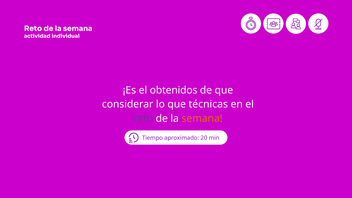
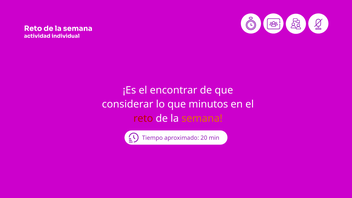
obtenidos: obtenidos -> encontrar
técnicas: técnicas -> minutos
reto at (143, 118) colour: purple -> red
